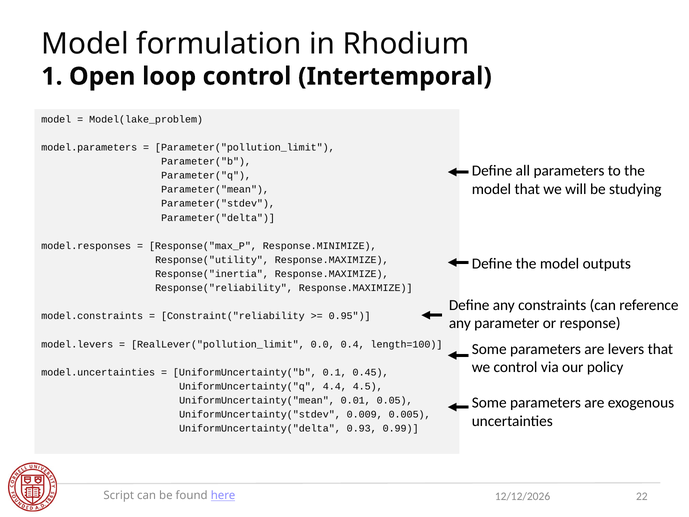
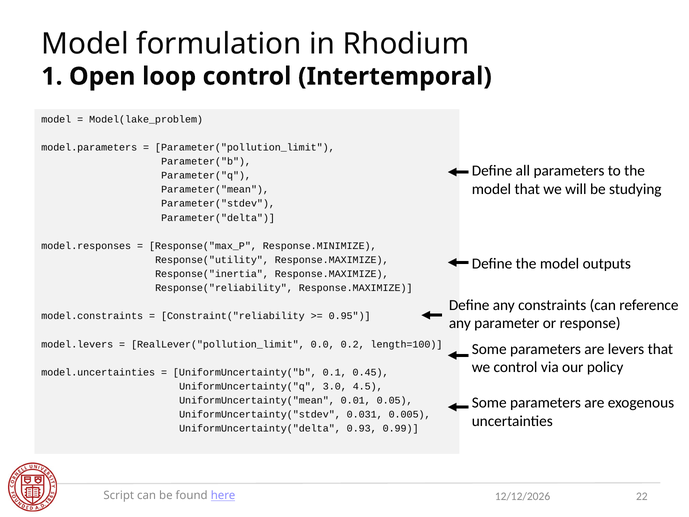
0.4: 0.4 -> 0.2
4.4: 4.4 -> 3.0
0.009: 0.009 -> 0.031
